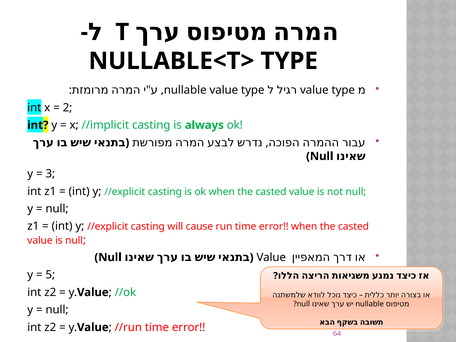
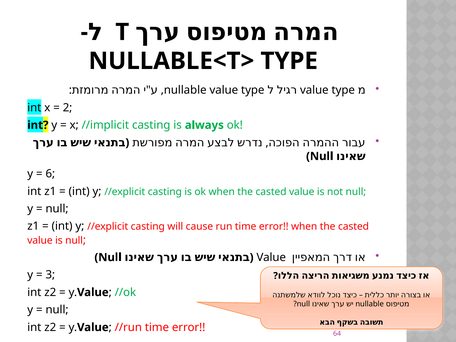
3: 3 -> 6
5: 5 -> 3
